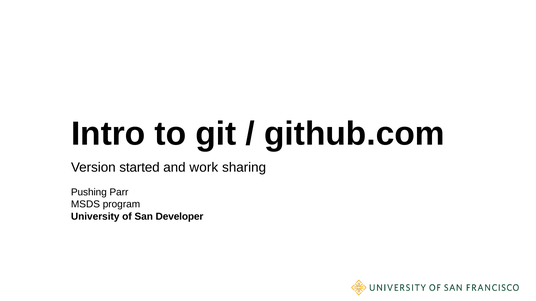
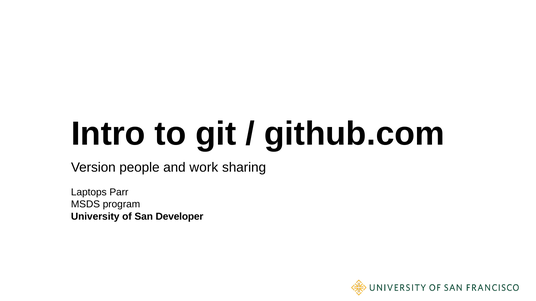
started: started -> people
Pushing: Pushing -> Laptops
